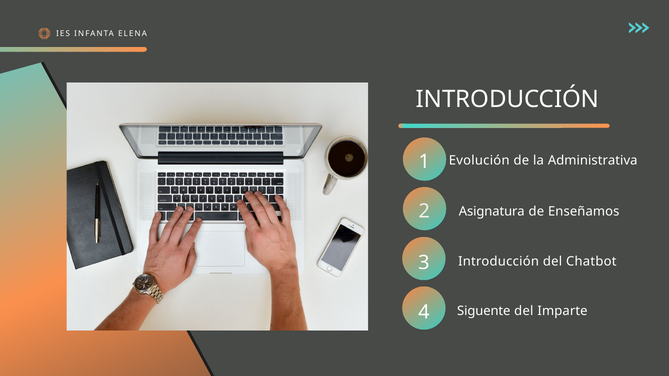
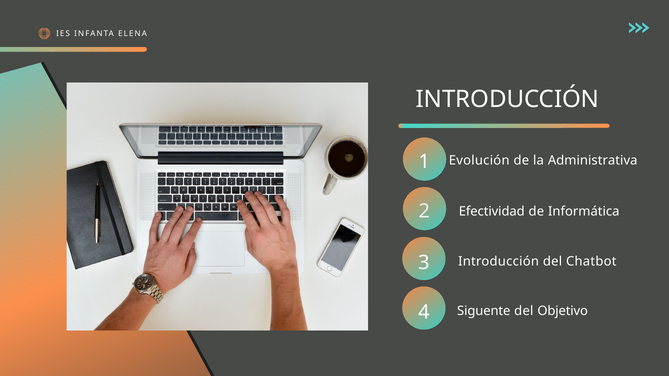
Asignatura: Asignatura -> Efectividad
Enseñamos: Enseñamos -> Informática
Imparte: Imparte -> Objetivo
